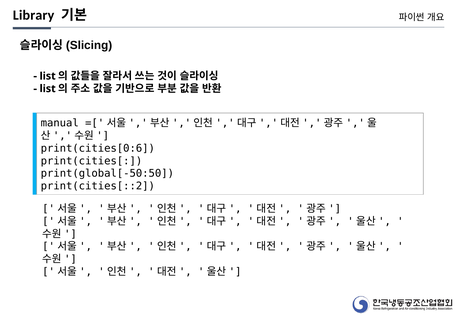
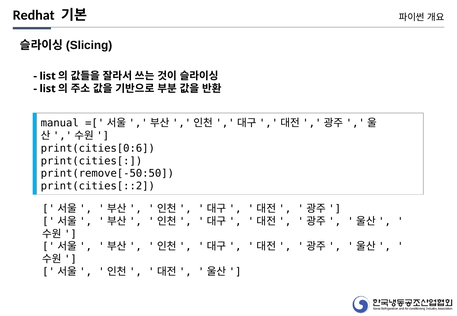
Library: Library -> Redhat
print(global[-50:50: print(global[-50:50 -> print(remove[-50:50
